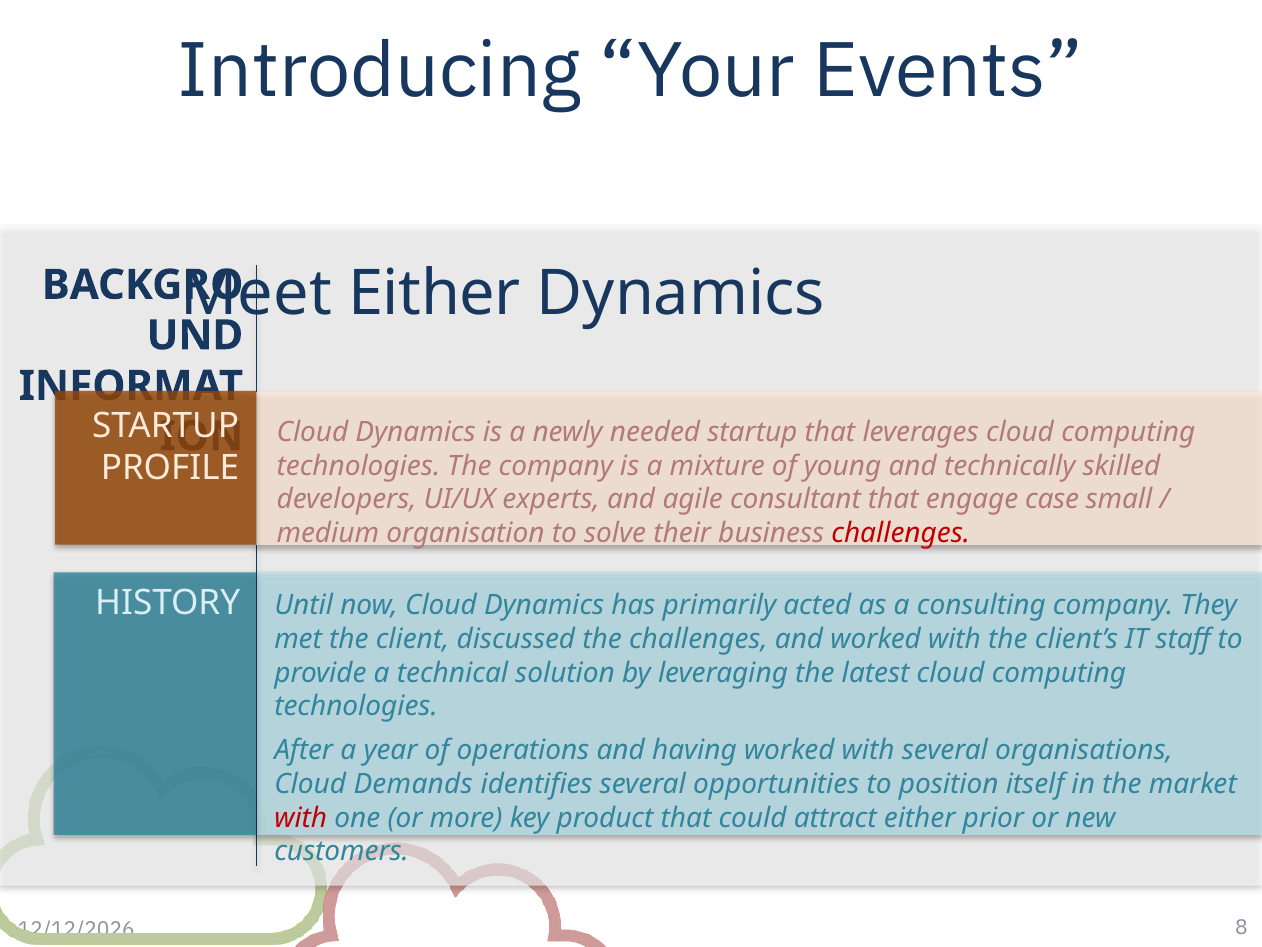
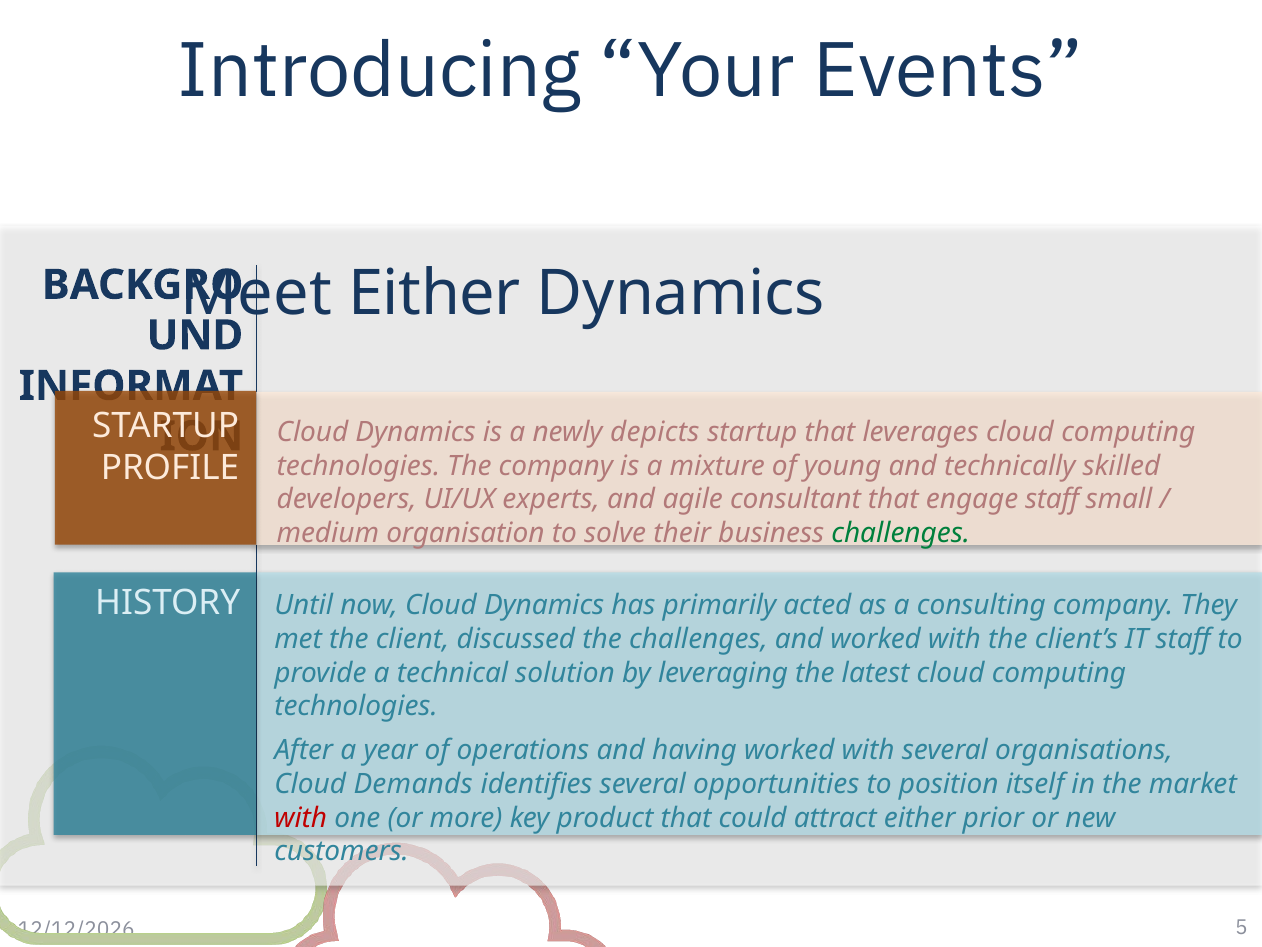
needed: needed -> depicts
engage case: case -> staff
challenges at (901, 533) colour: red -> green
8: 8 -> 5
